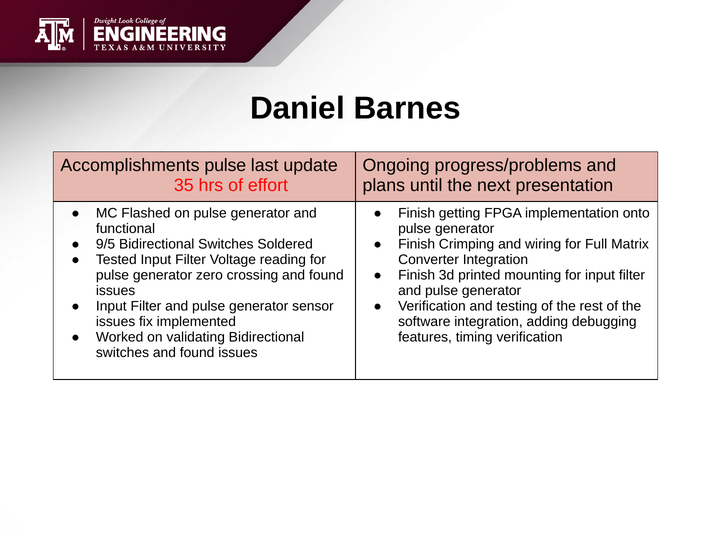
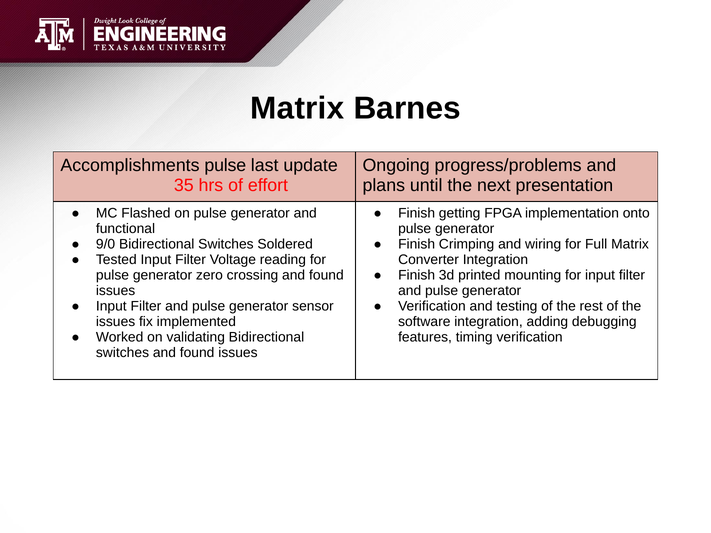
Daniel at (297, 108): Daniel -> Matrix
9/5: 9/5 -> 9/0
